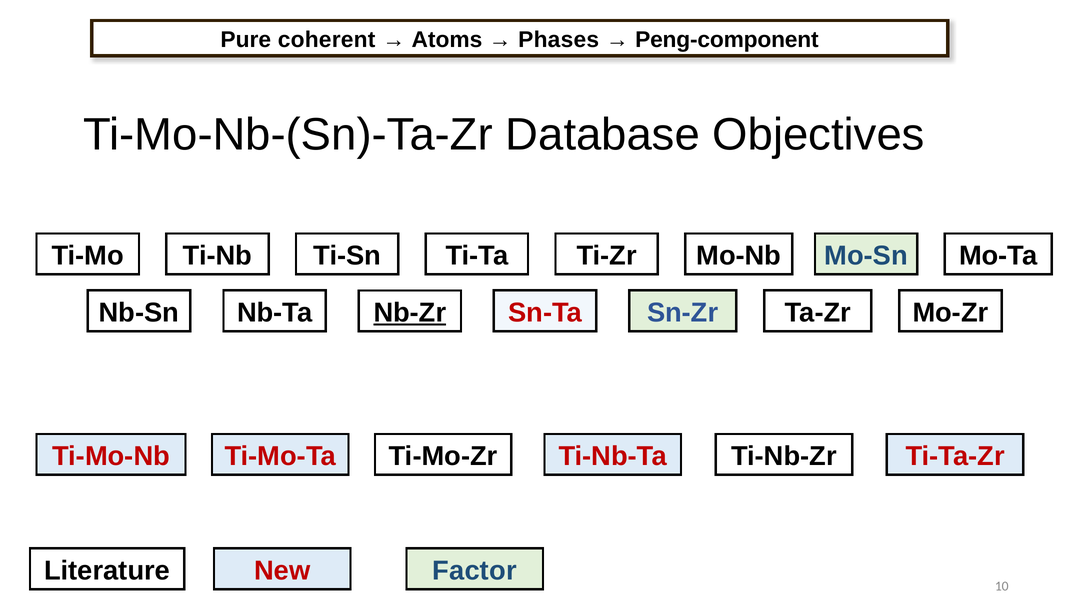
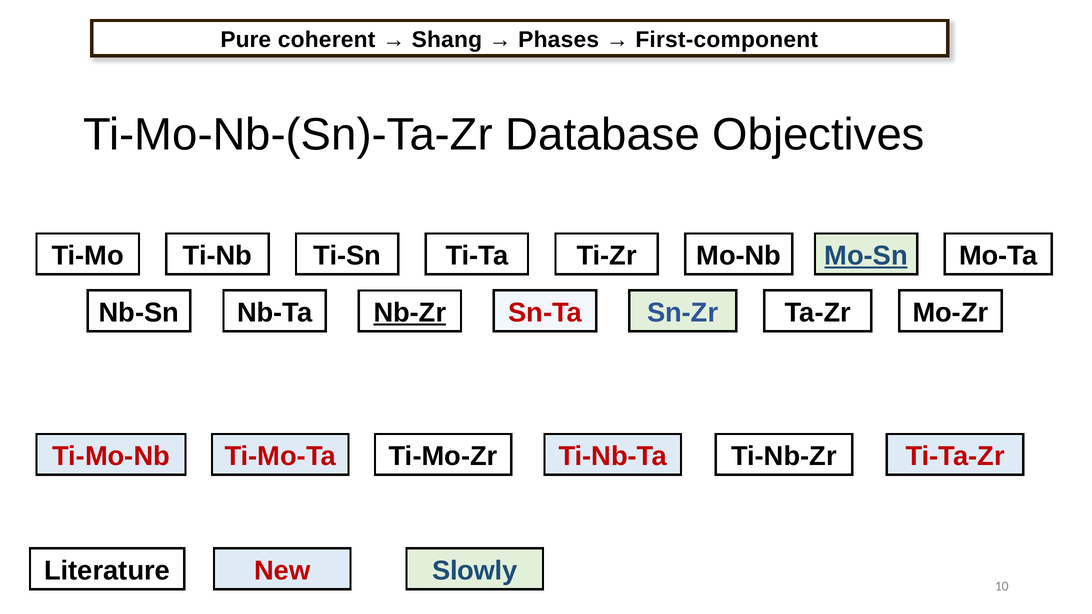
Atoms: Atoms -> Shang
Peng-component: Peng-component -> First-component
Mo-Sn underline: none -> present
Factor: Factor -> Slowly
